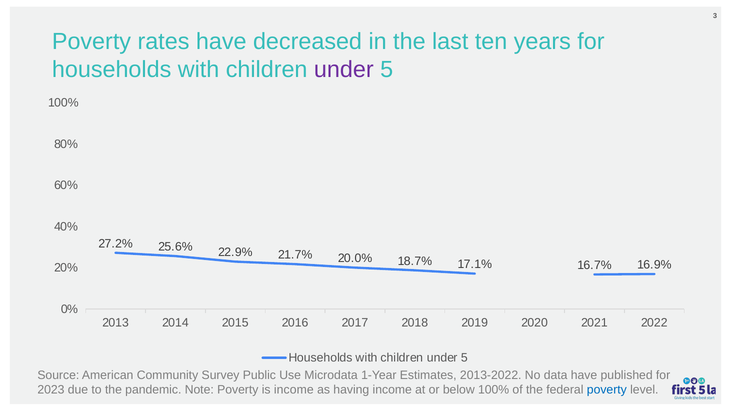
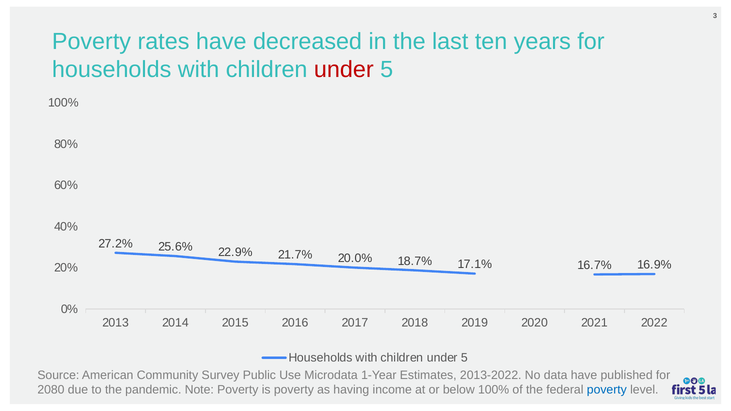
under at (344, 70) colour: purple -> red
2023: 2023 -> 2080
is income: income -> poverty
